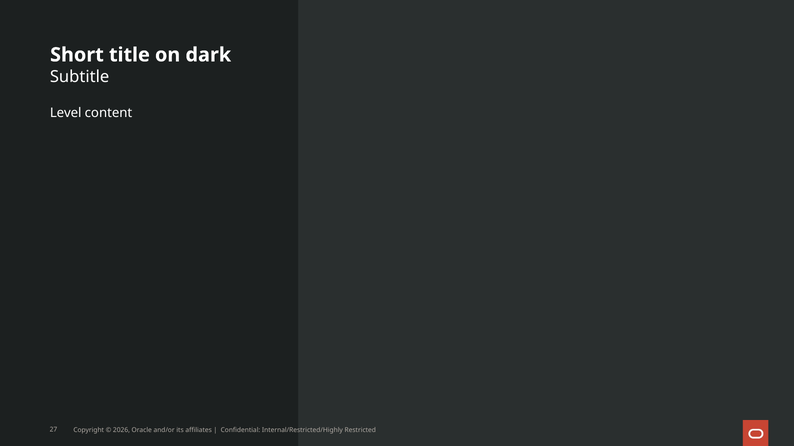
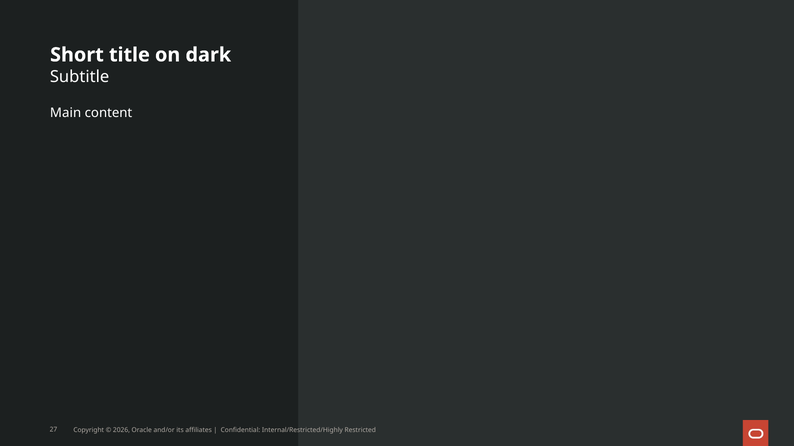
Level: Level -> Main
